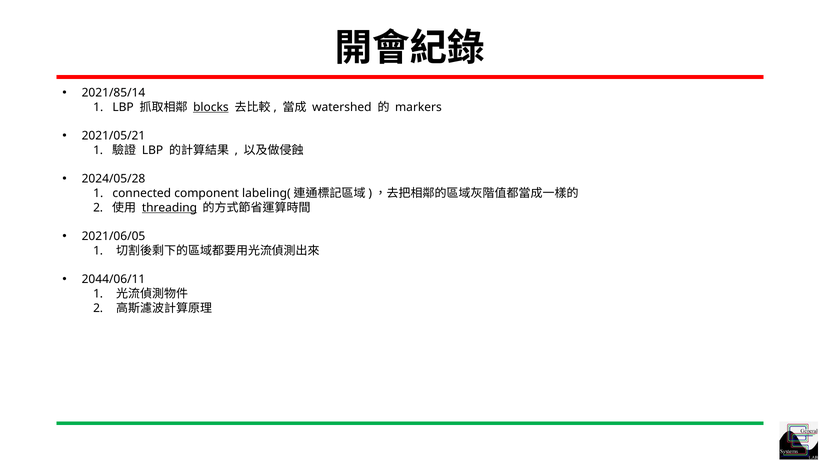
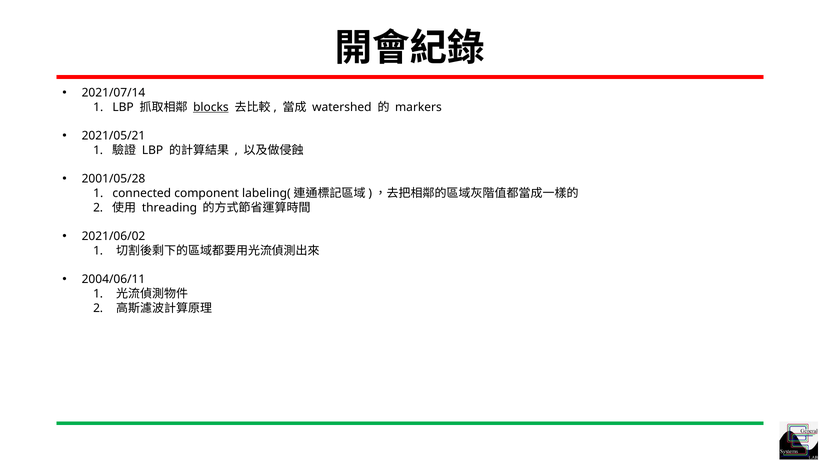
2021/85/14: 2021/85/14 -> 2021/07/14
2024/05/28: 2024/05/28 -> 2001/05/28
threading underline: present -> none
2021/06/05: 2021/06/05 -> 2021/06/02
2044/06/11: 2044/06/11 -> 2004/06/11
